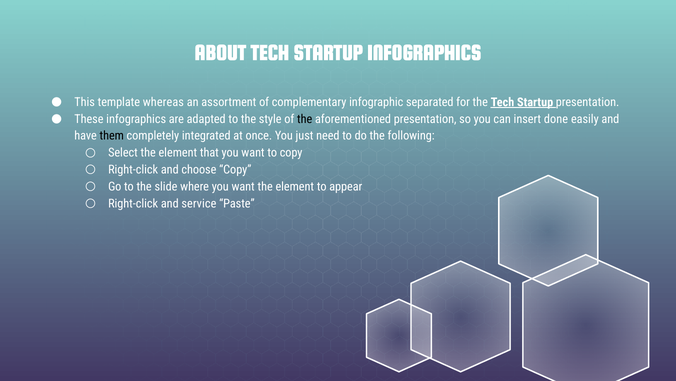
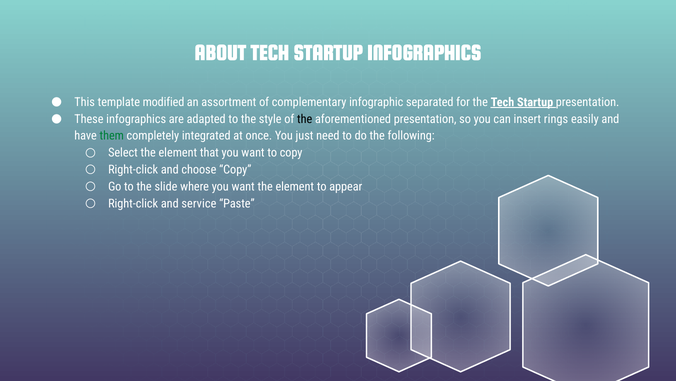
whereas: whereas -> modified
done: done -> rings
them colour: black -> green
